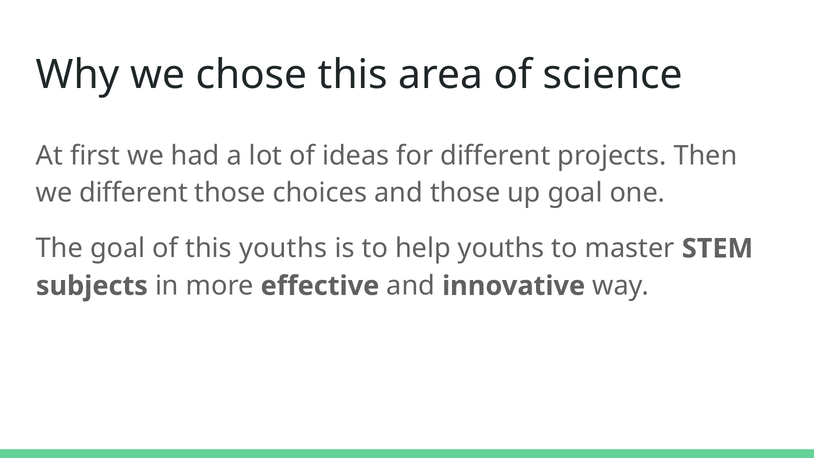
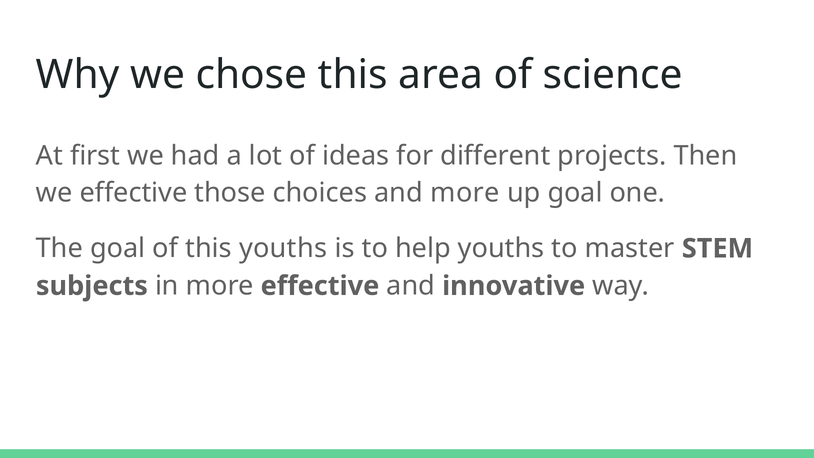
we different: different -> effective
and those: those -> more
